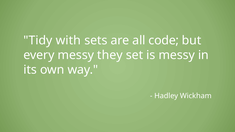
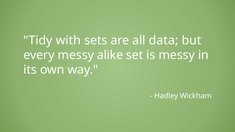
code: code -> data
they: they -> alike
